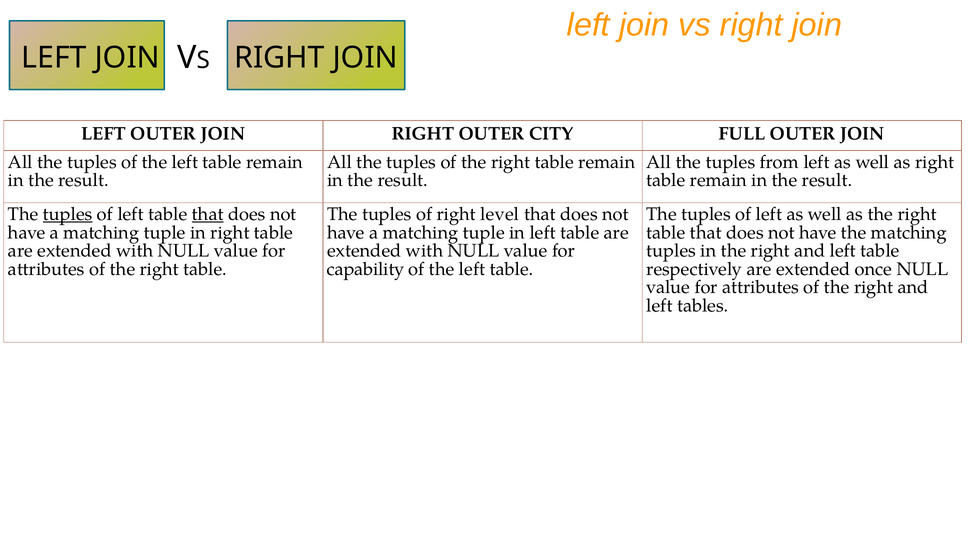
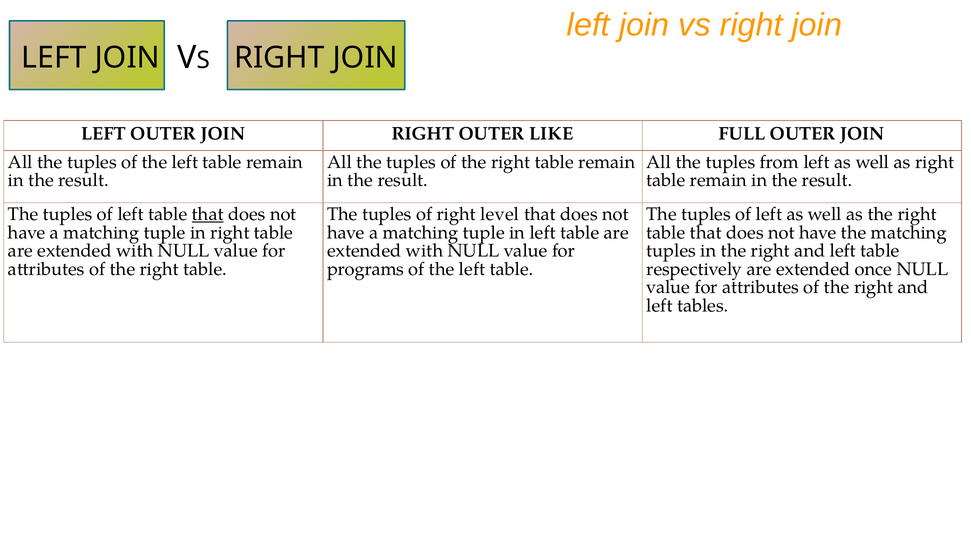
CITY: CITY -> LIKE
tuples at (68, 214) underline: present -> none
capability: capability -> programs
